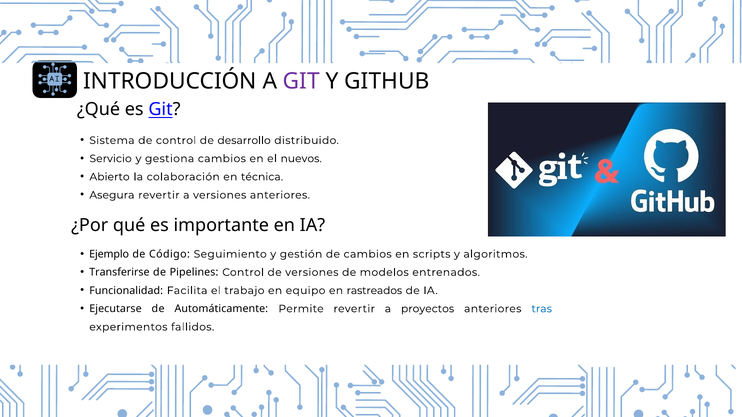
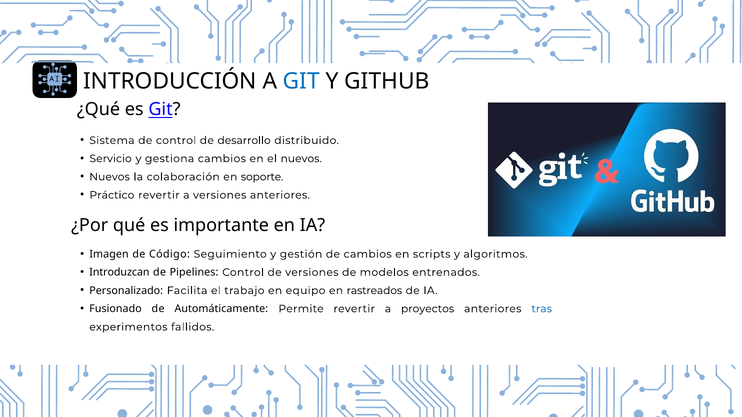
GIT at (301, 81) colour: purple -> blue
Abierto at (110, 177): Abierto -> Nuevos
técnica: técnica -> soporte
Asegura: Asegura -> Práctico
Ejemplo: Ejemplo -> Imagen
Transferirse: Transferirse -> Introduzcan
Funcionalidad: Funcionalidad -> Personalizado
Ejecutarse: Ejecutarse -> Fusionado
